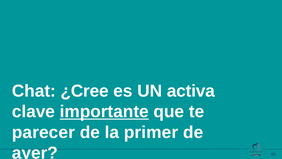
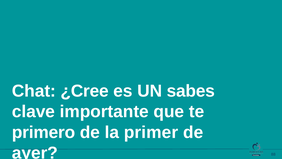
activa: activa -> sabes
importante underline: present -> none
parecer: parecer -> primero
